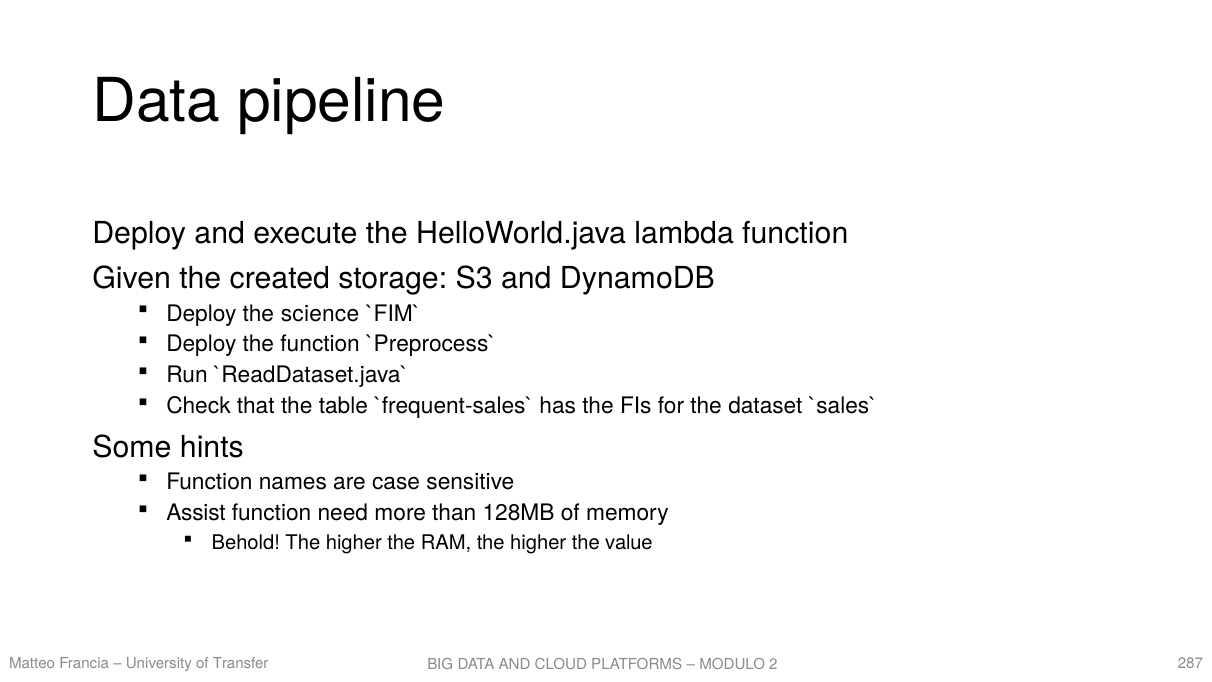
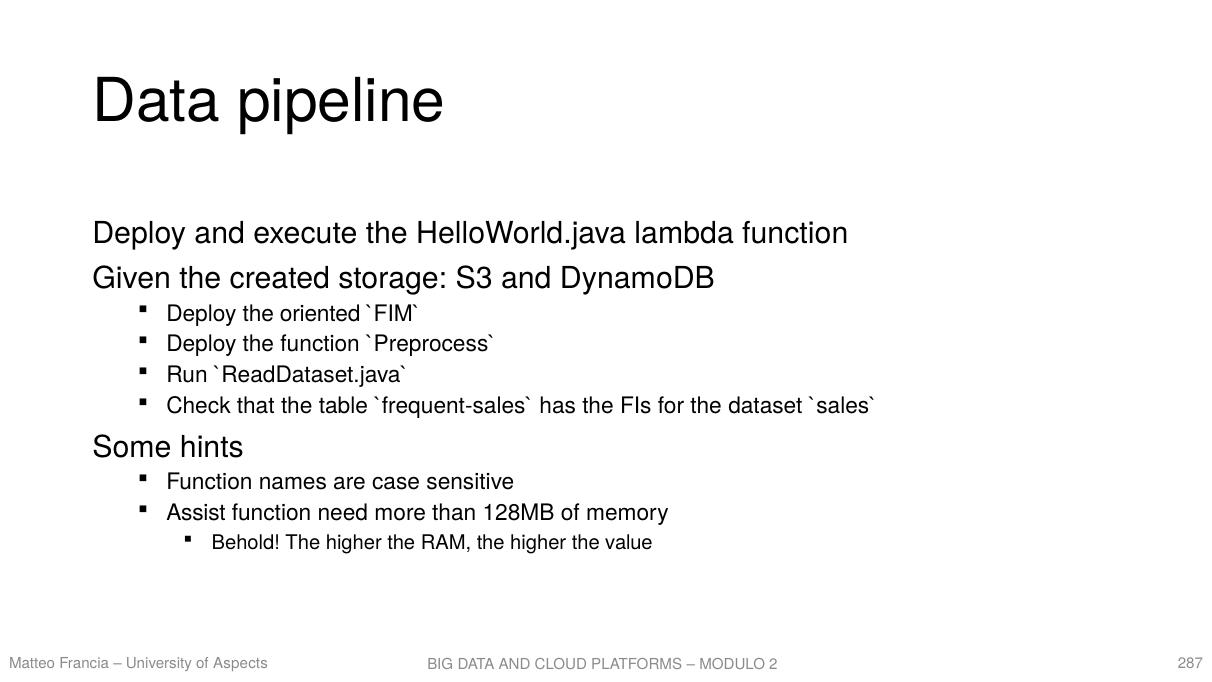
science: science -> oriented
Transfer: Transfer -> Aspects
